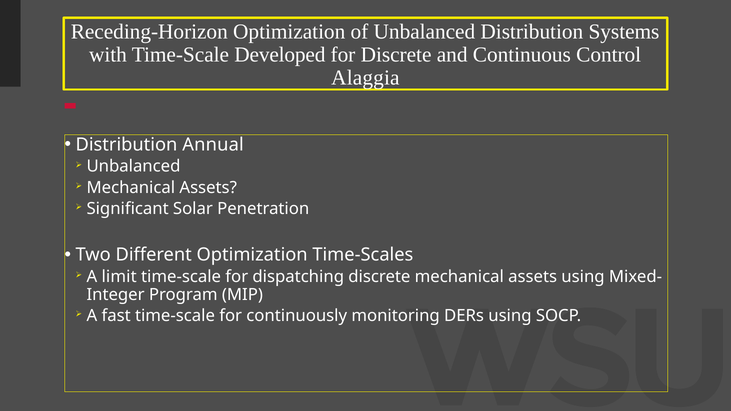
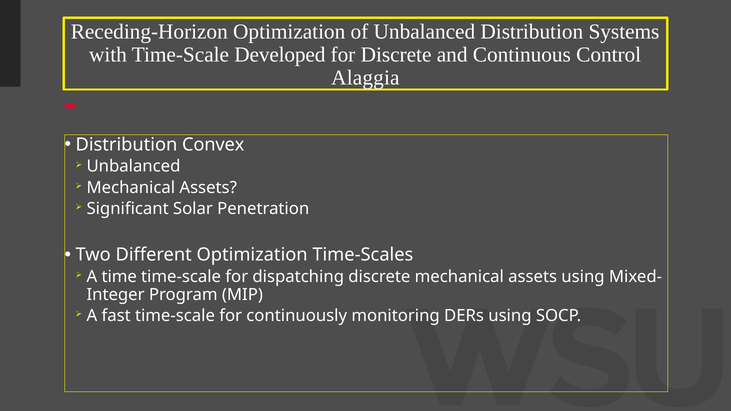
Annual: Annual -> Convex
limit: limit -> time
